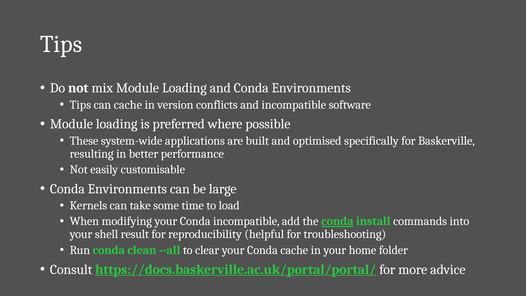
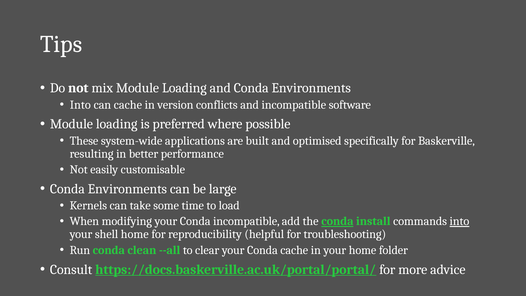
Tips at (80, 105): Tips -> Into
into at (459, 221) underline: none -> present
shell result: result -> home
